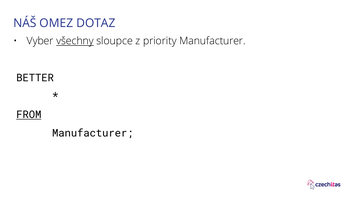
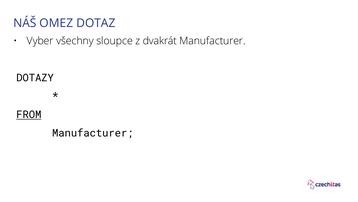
všechny underline: present -> none
priority: priority -> dvakrát
BETTER: BETTER -> DOTAZY
